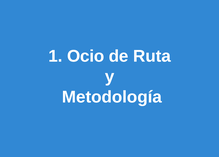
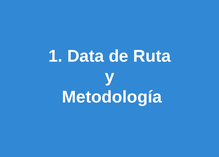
Ocio: Ocio -> Data
